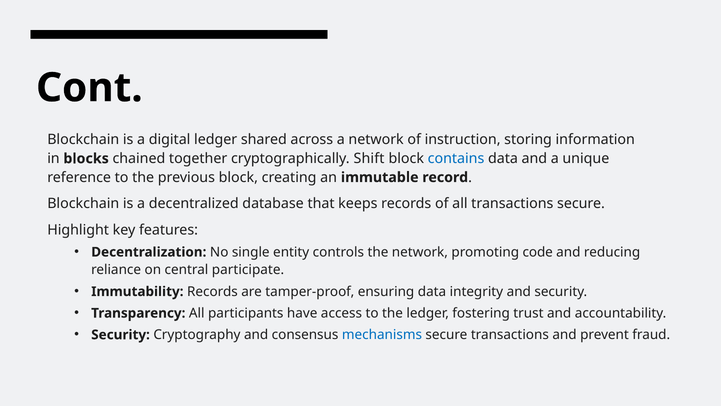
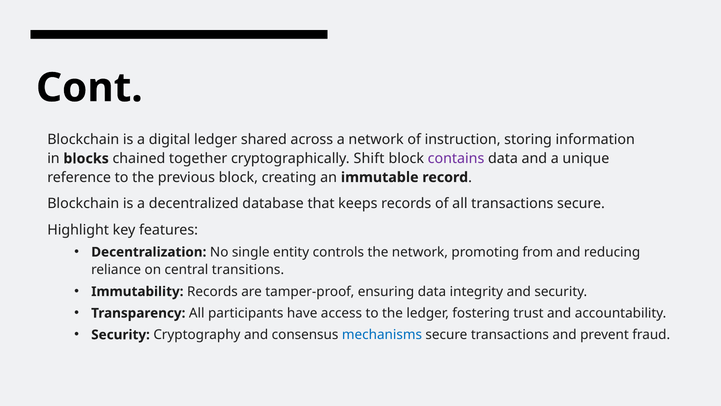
contains colour: blue -> purple
code: code -> from
participate: participate -> transitions
